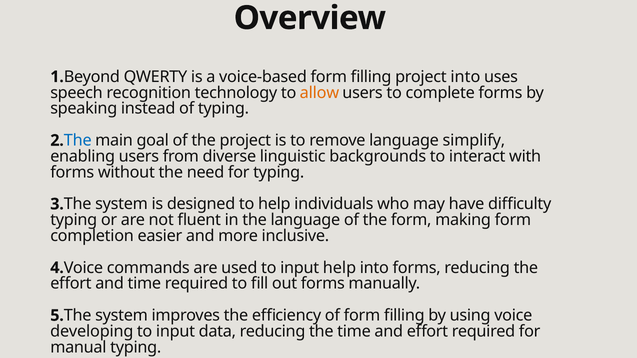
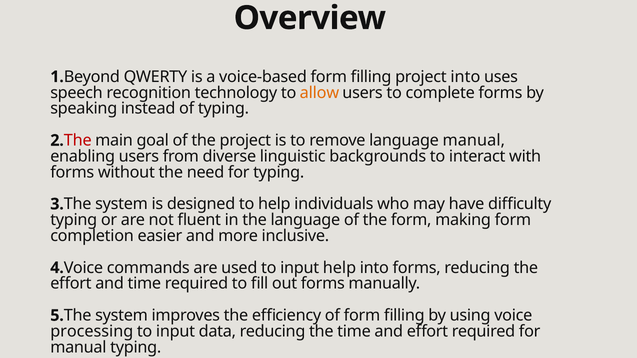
The at (78, 141) colour: blue -> red
language simplify: simplify -> manual
developing: developing -> processing
